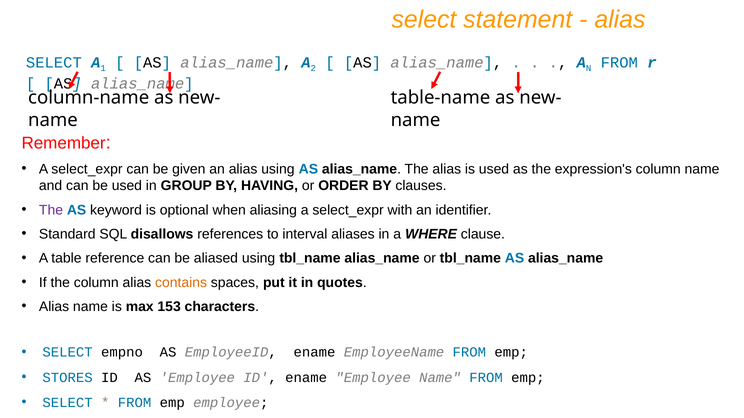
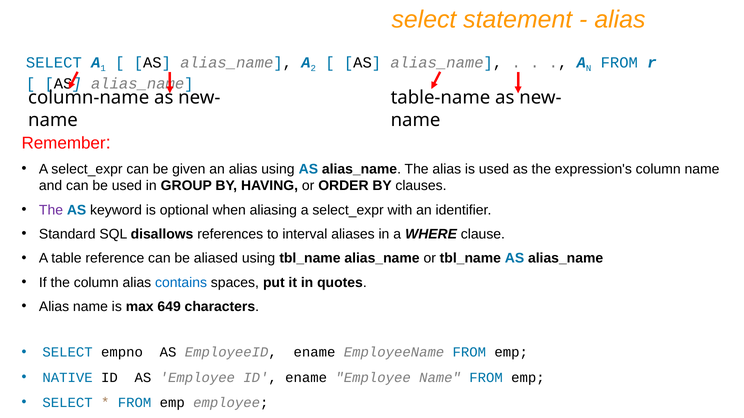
contains colour: orange -> blue
153: 153 -> 649
STORES: STORES -> NATIVE
